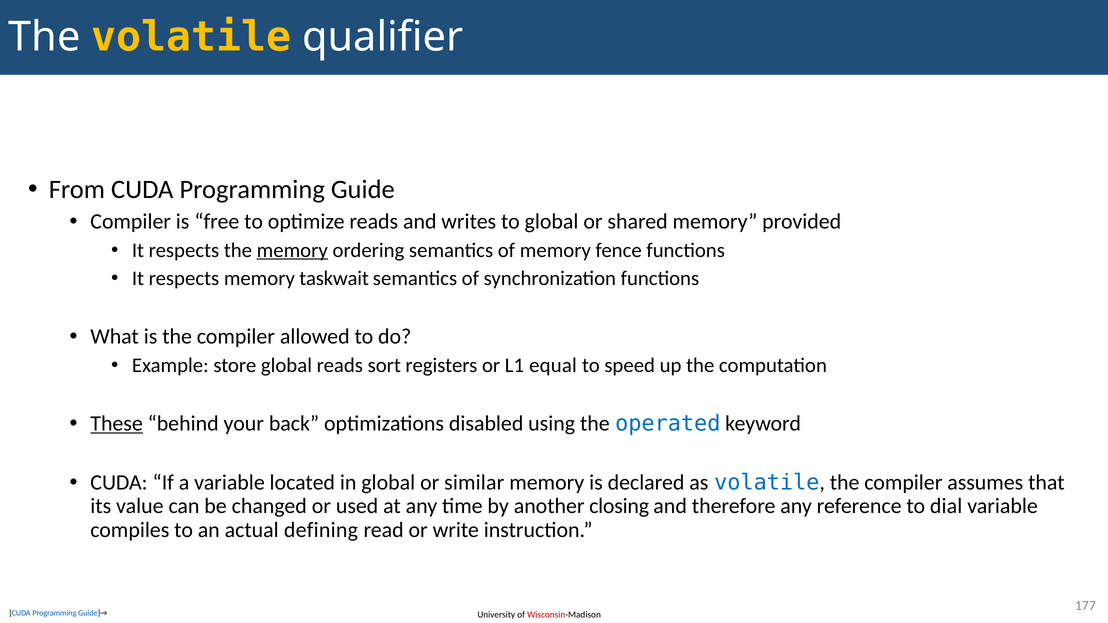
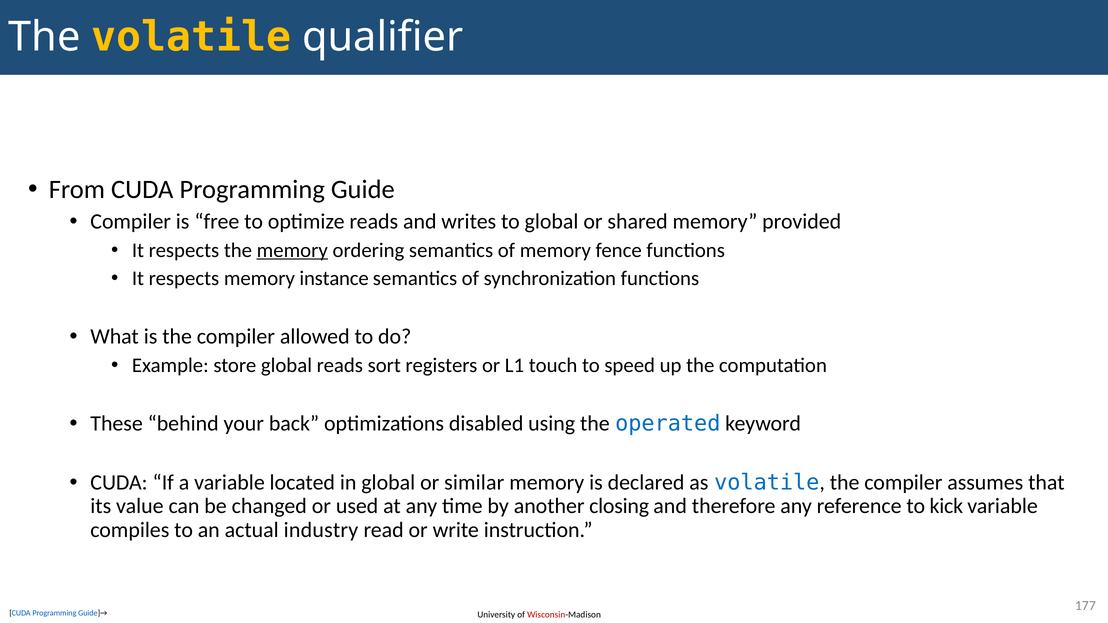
taskwait: taskwait -> instance
equal: equal -> touch
These underline: present -> none
dial: dial -> kick
defining: defining -> industry
